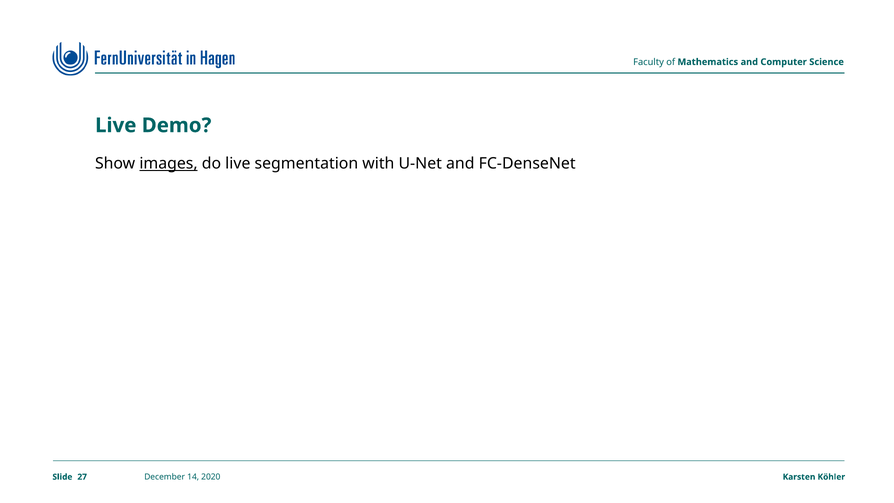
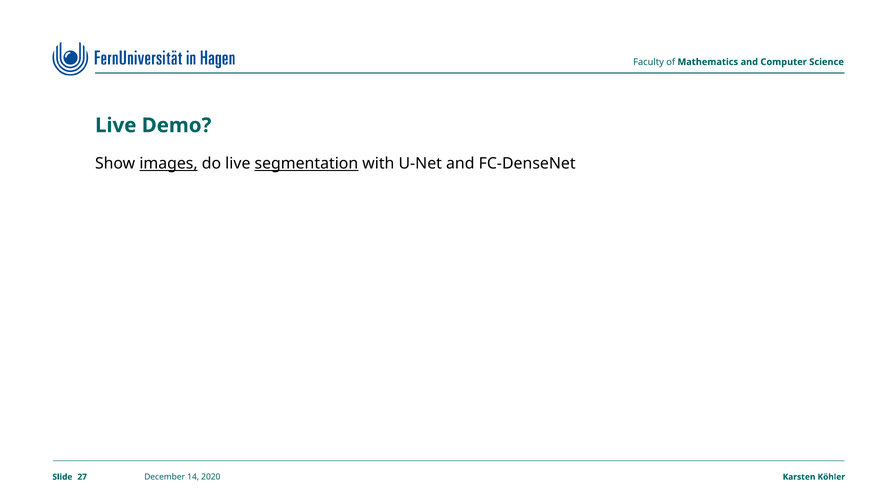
segmentation underline: none -> present
